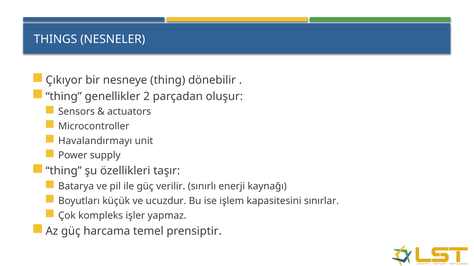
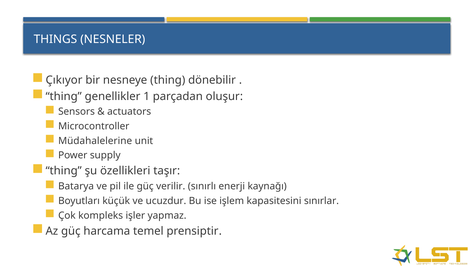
2: 2 -> 1
Havalandırmayı: Havalandırmayı -> Müdahalelerine
